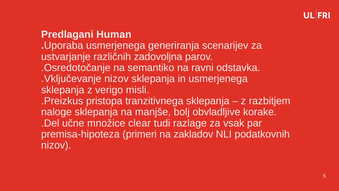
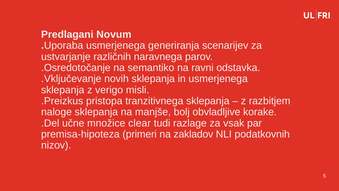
Human: Human -> Novum
zadovoljna: zadovoljna -> naravnega
.Vključevanje nizov: nizov -> novih
